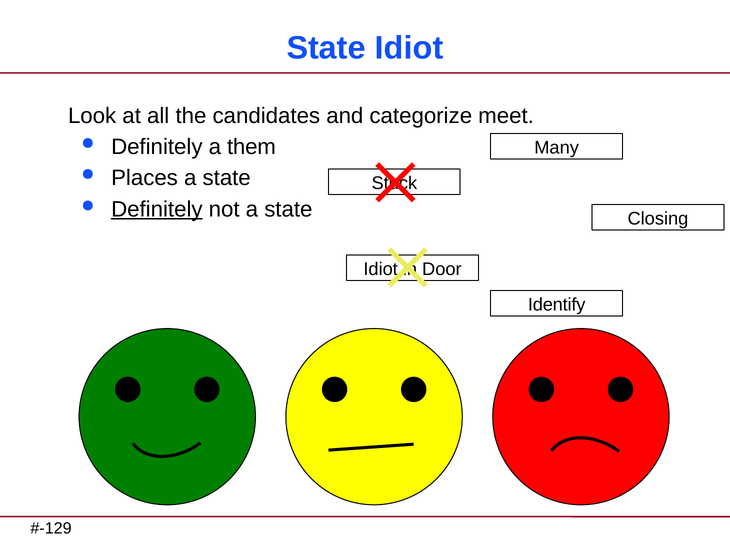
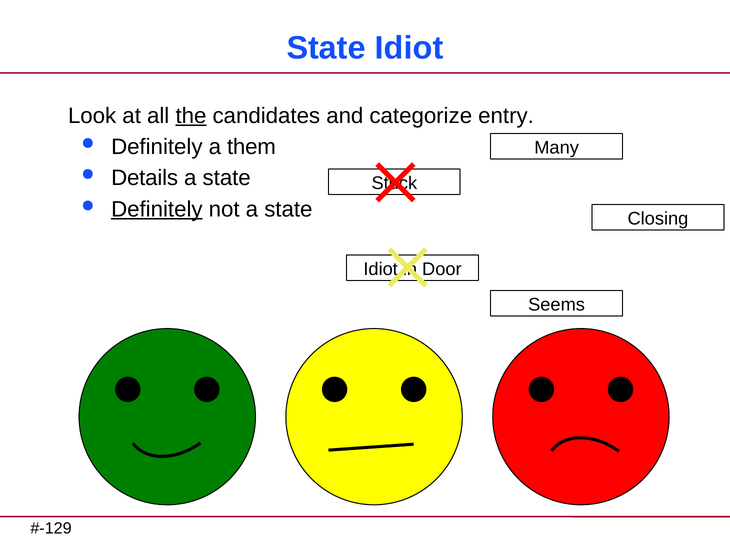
the underline: none -> present
meet: meet -> entry
Places: Places -> Details
Identify: Identify -> Seems
